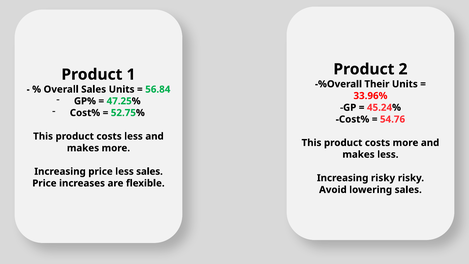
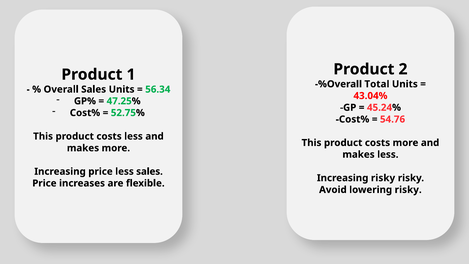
Their: Their -> Total
56.84: 56.84 -> 56.34
33.96%: 33.96% -> 43.04%
lowering sales: sales -> risky
